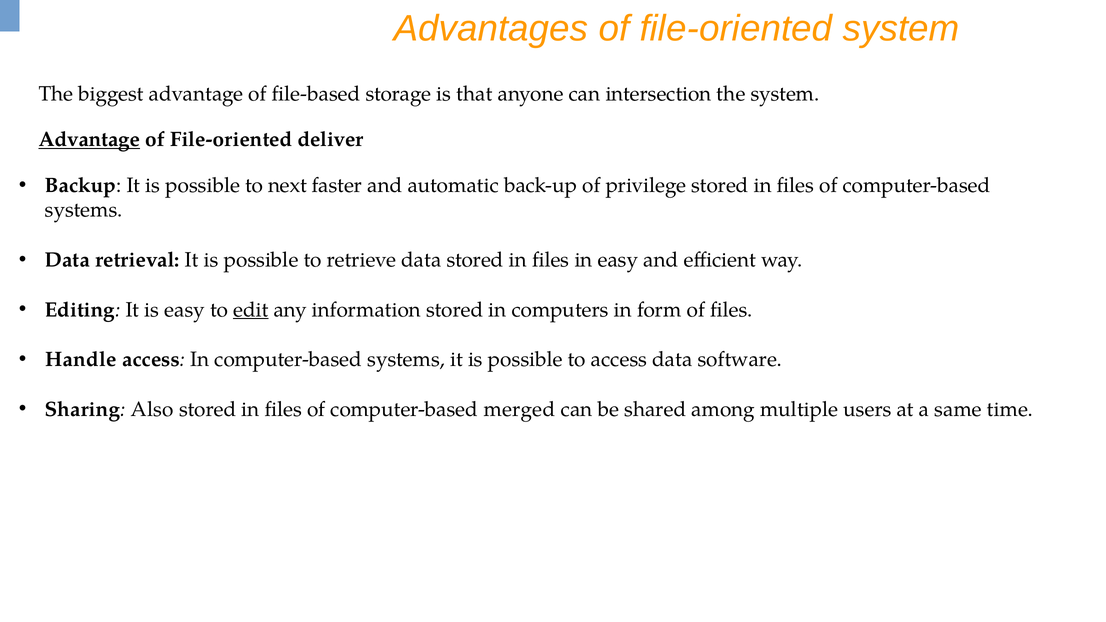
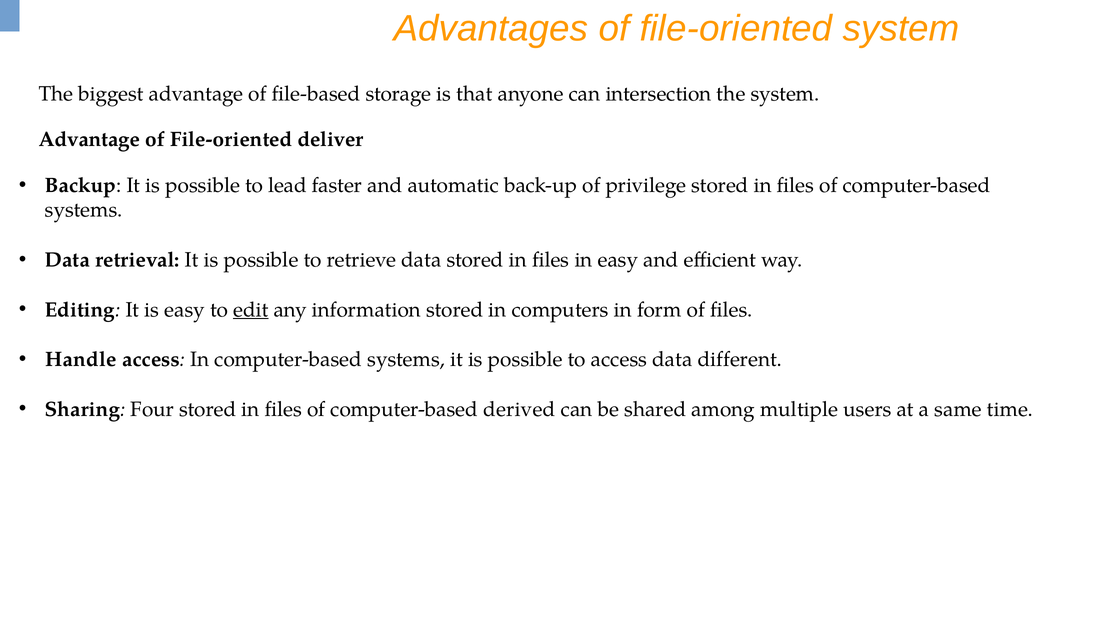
Advantage at (89, 140) underline: present -> none
next: next -> lead
software: software -> different
Also: Also -> Four
merged: merged -> derived
